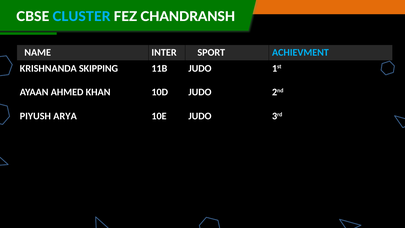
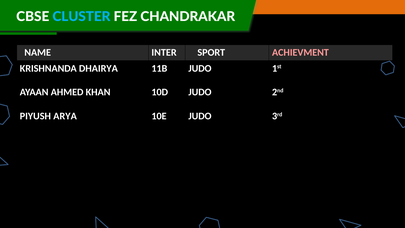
CHANDRANSH: CHANDRANSH -> CHANDRAKAR
ACHIEVMENT colour: light blue -> pink
SKIPPING: SKIPPING -> DHAIRYA
